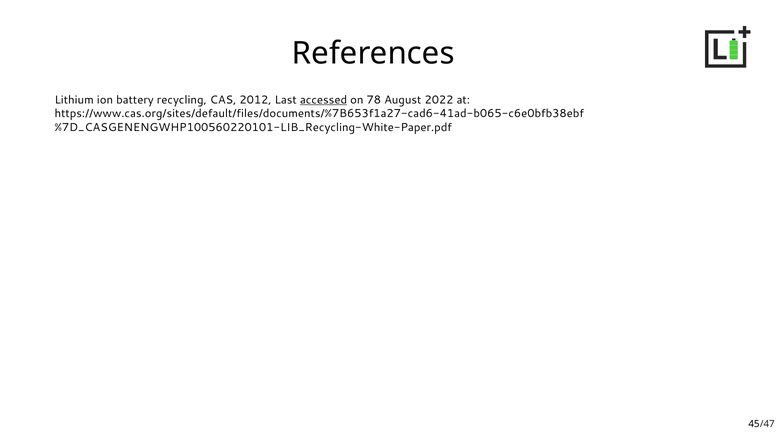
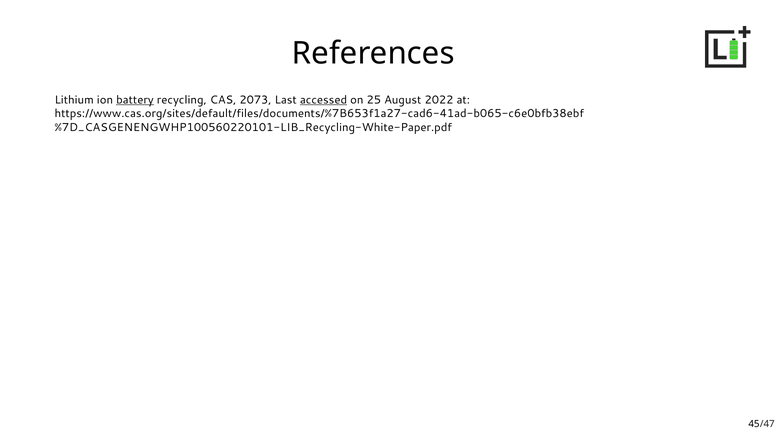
battery underline: none -> present
2012: 2012 -> 2073
78: 78 -> 25
